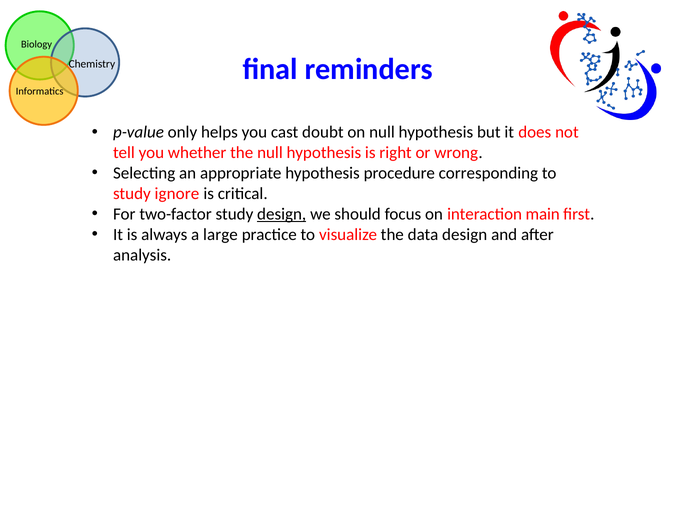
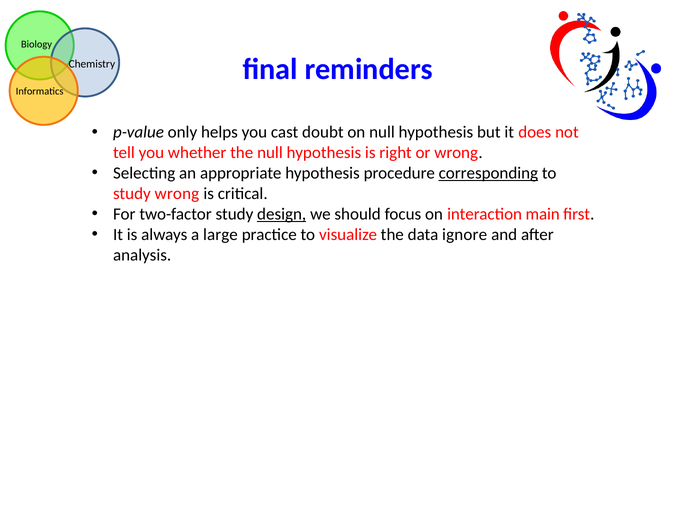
corresponding underline: none -> present
study ignore: ignore -> wrong
data design: design -> ignore
